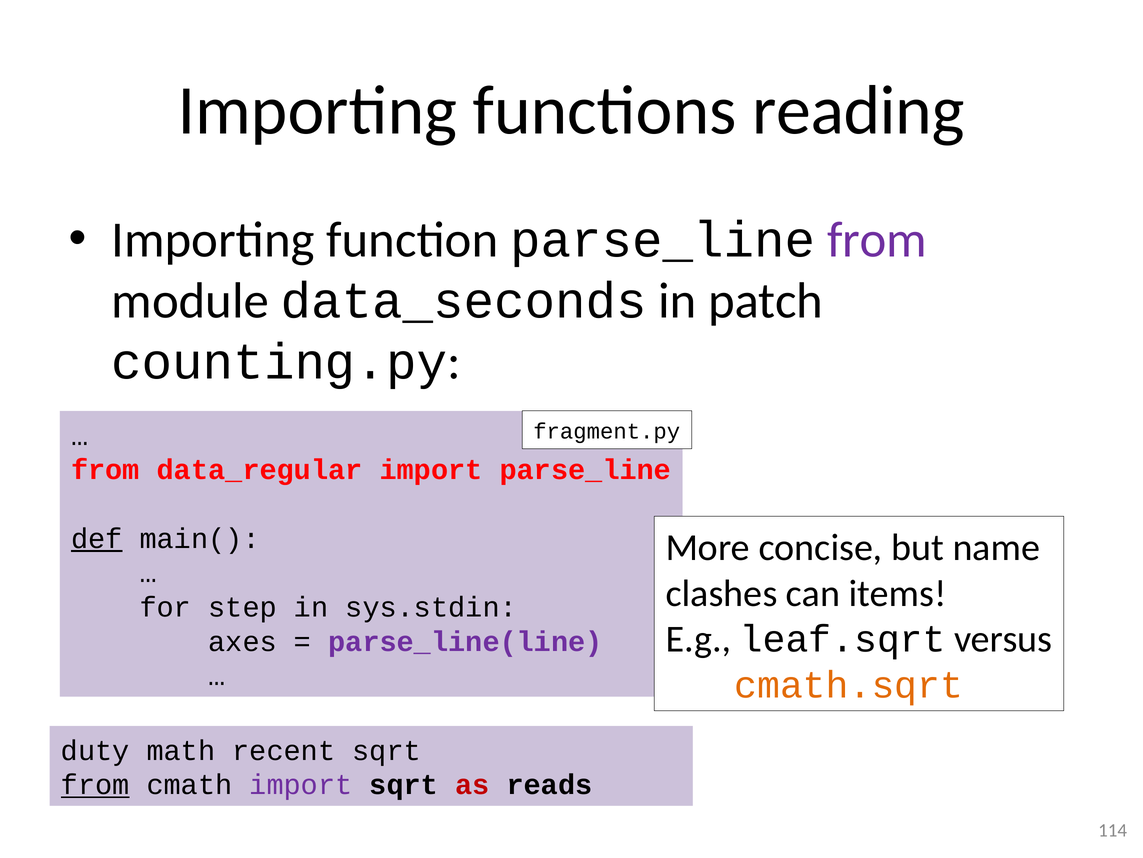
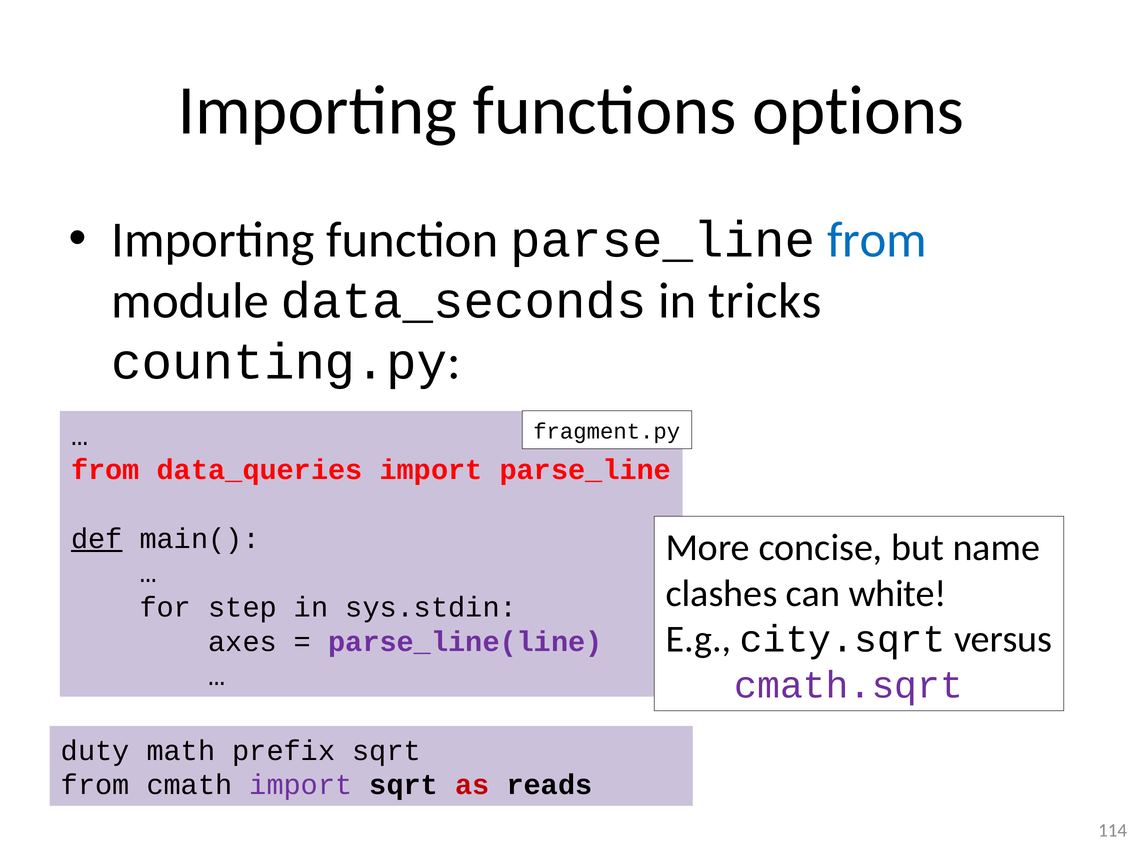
reading: reading -> options
from at (877, 240) colour: purple -> blue
patch: patch -> tricks
data_regular: data_regular -> data_queries
items: items -> white
leaf.sqrt: leaf.sqrt -> city.sqrt
cmath.sqrt colour: orange -> purple
recent: recent -> prefix
from at (95, 784) underline: present -> none
